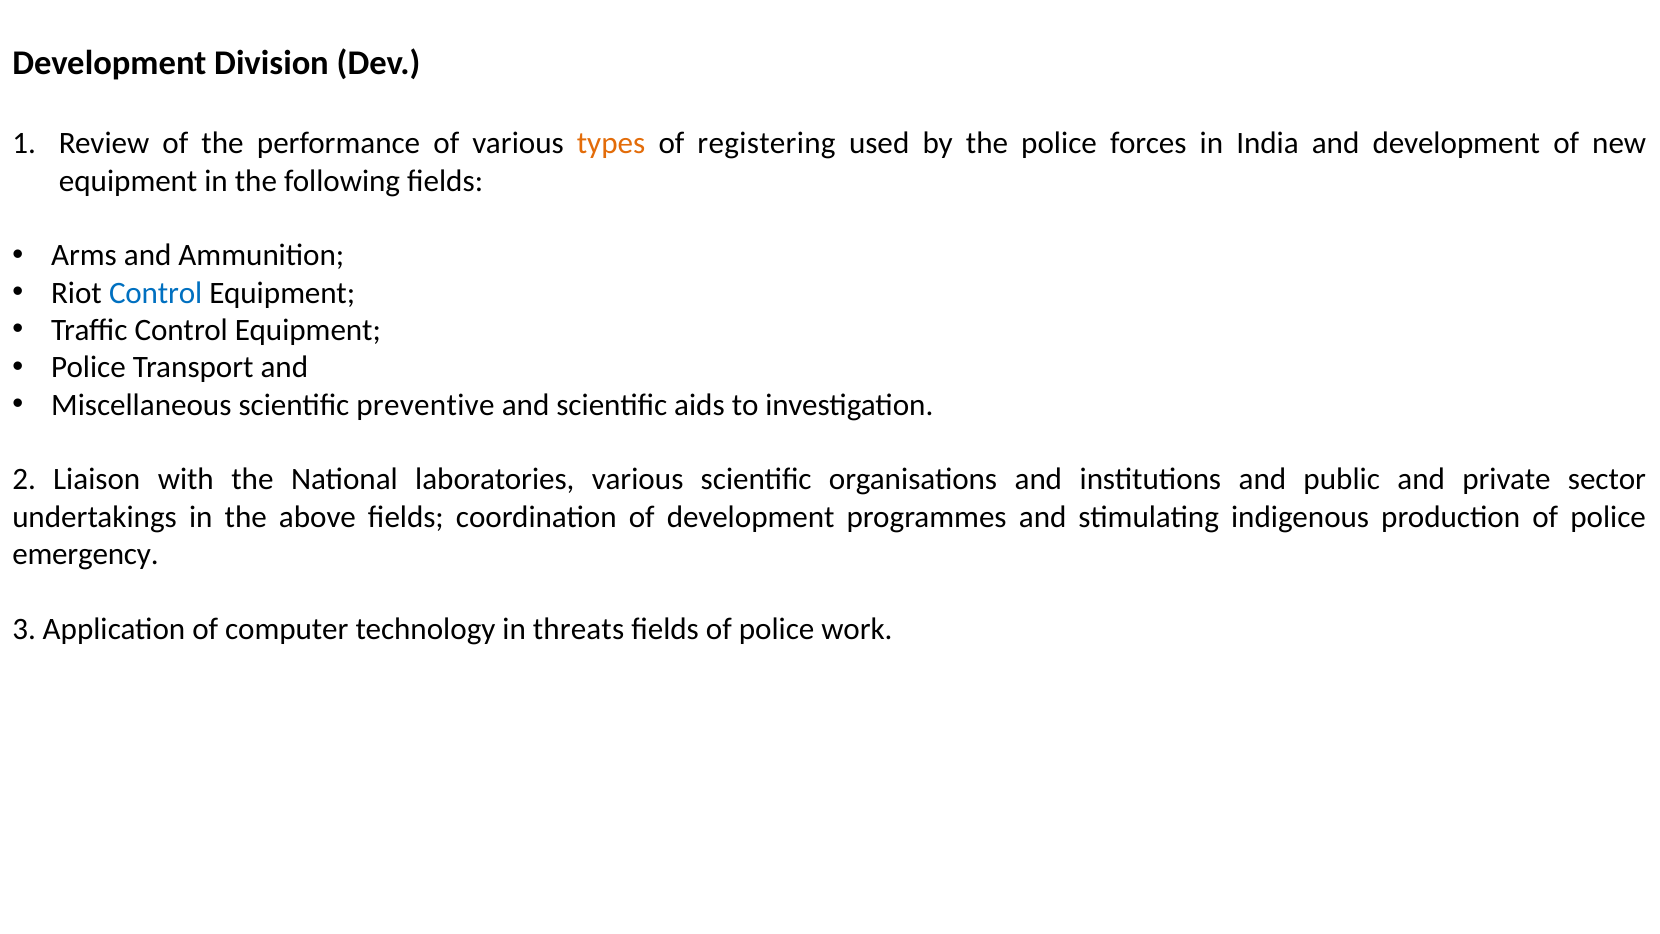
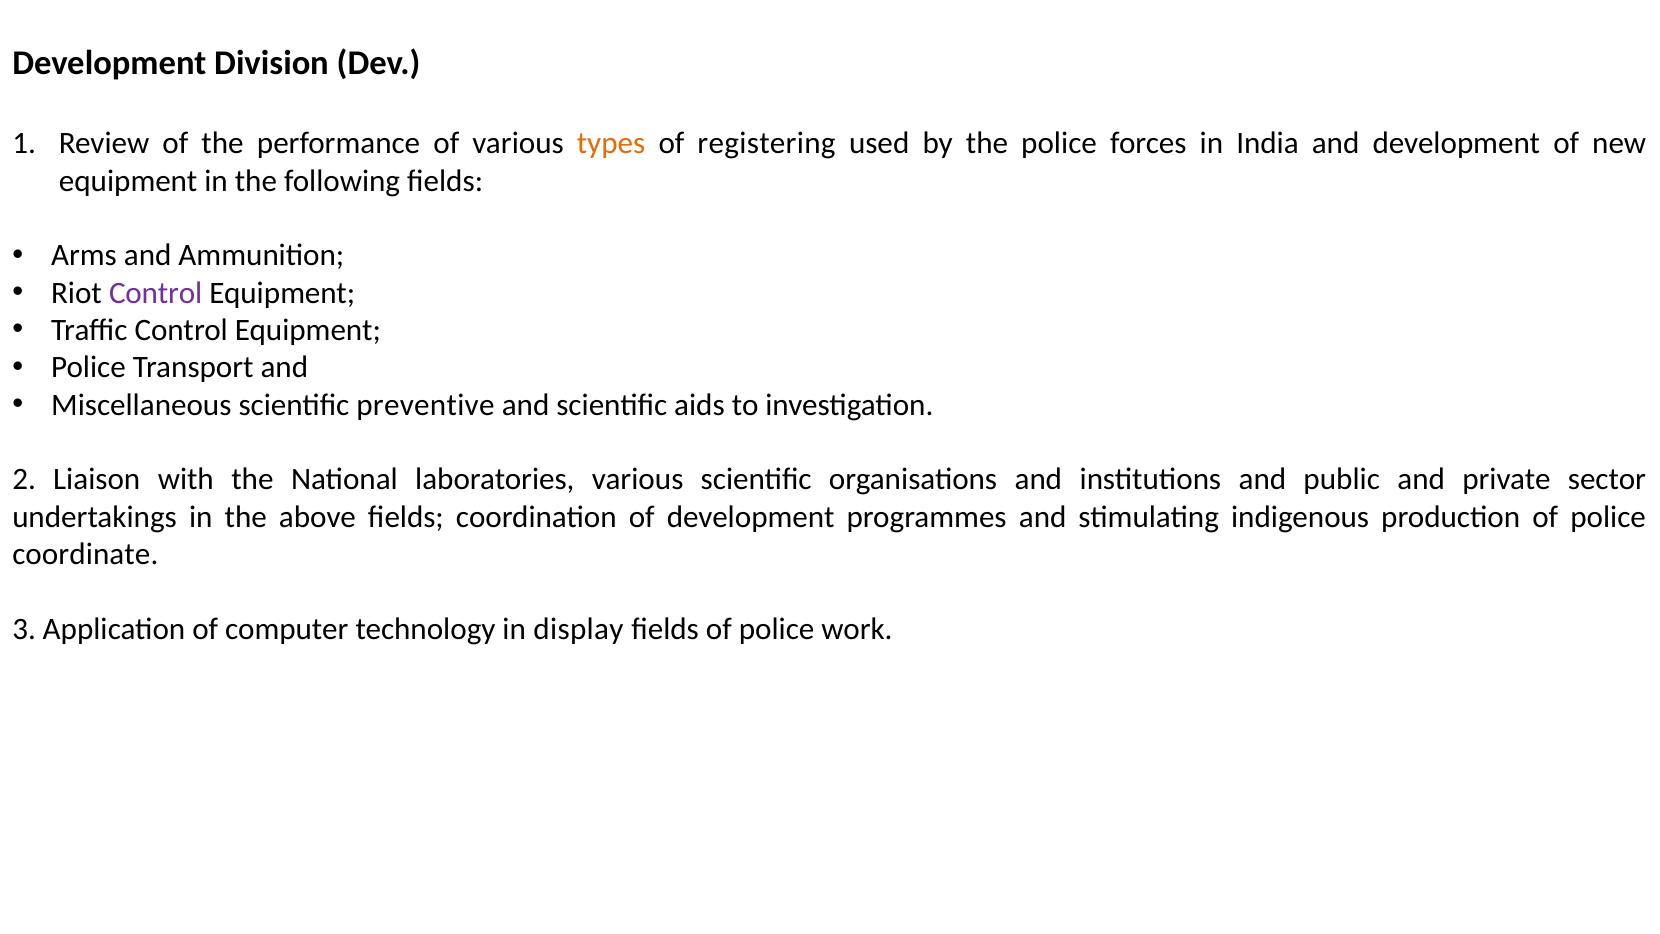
Control at (156, 293) colour: blue -> purple
emergency: emergency -> coordinate
threats: threats -> display
